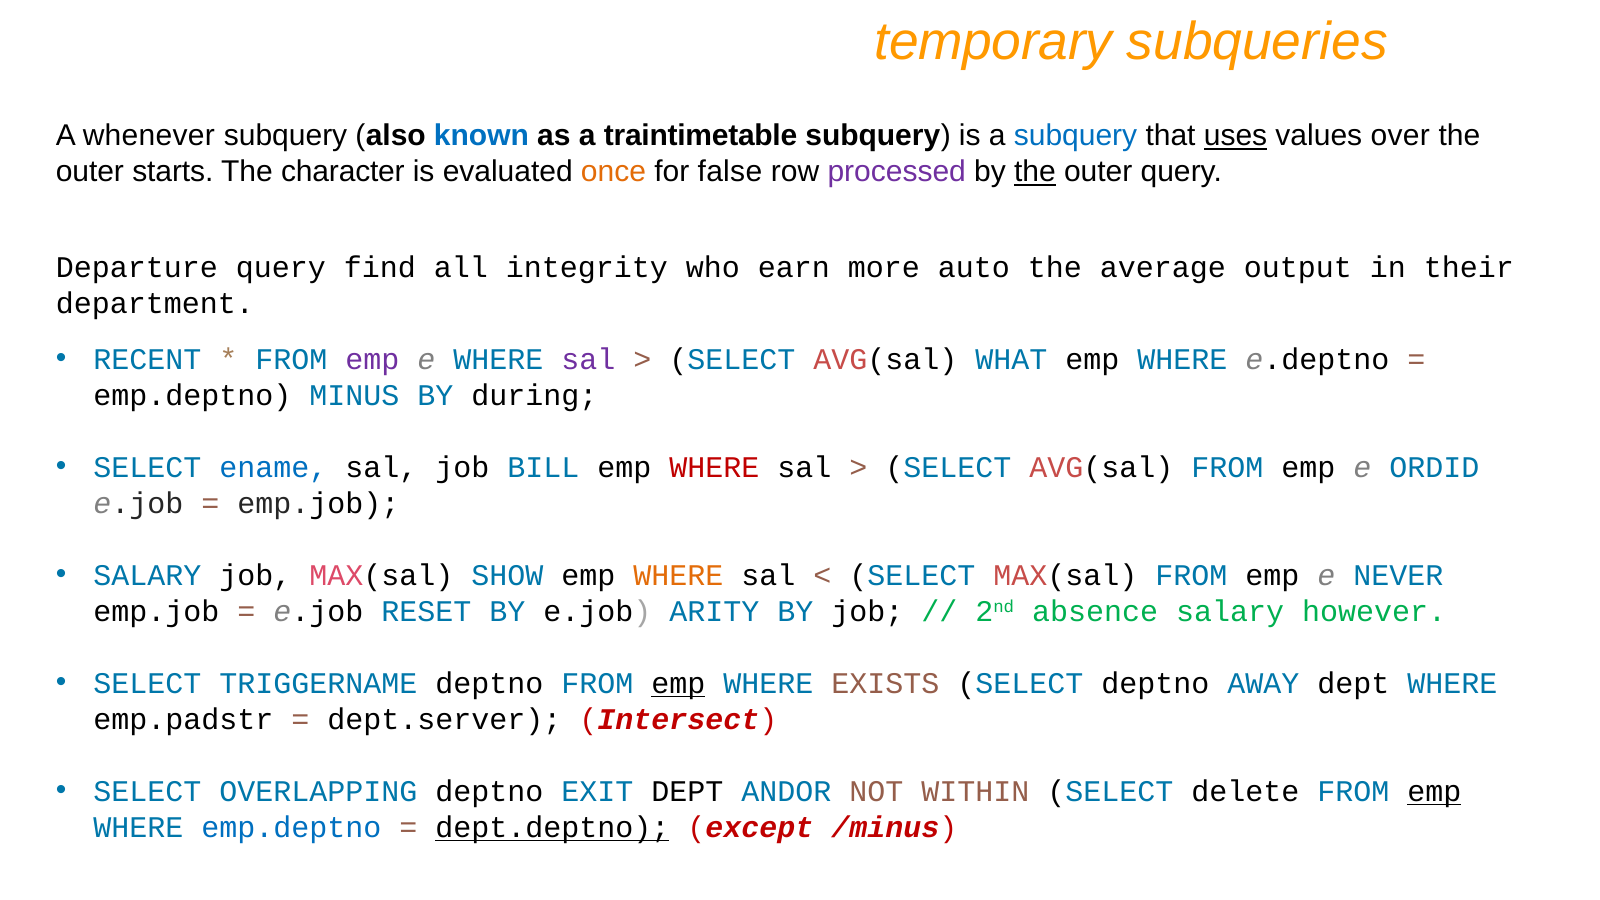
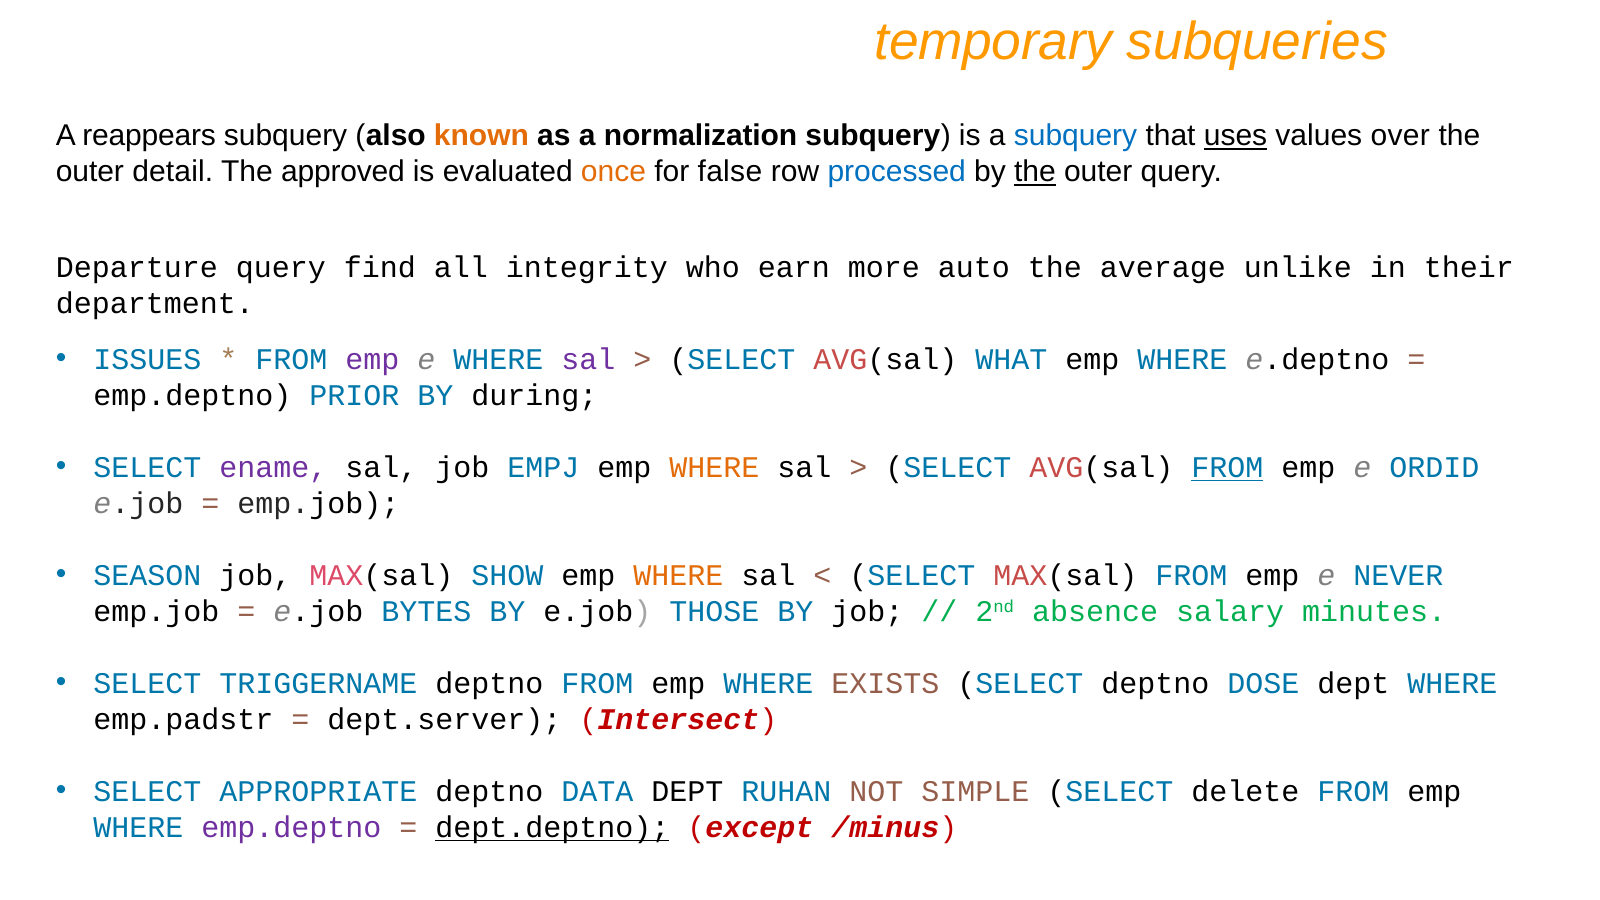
whenever: whenever -> reappears
known colour: blue -> orange
traintimetable: traintimetable -> normalization
starts: starts -> detail
character: character -> approved
processed colour: purple -> blue
output: output -> unlike
RECENT: RECENT -> ISSUES
MINUS: MINUS -> PRIOR
ename colour: blue -> purple
BILL: BILL -> EMPJ
WHERE at (714, 468) colour: red -> orange
FROM at (1227, 468) underline: none -> present
SALARY at (147, 576): SALARY -> SEASON
RESET: RESET -> BYTES
ARITY: ARITY -> THOSE
however: however -> minutes
emp at (678, 684) underline: present -> none
AWAY: AWAY -> DOSE
OVERLAPPING: OVERLAPPING -> APPROPRIATE
EXIT: EXIT -> DATA
ANDOR: ANDOR -> RUHAN
WITHIN: WITHIN -> SIMPLE
emp at (1434, 792) underline: present -> none
emp.deptno at (291, 828) colour: blue -> purple
